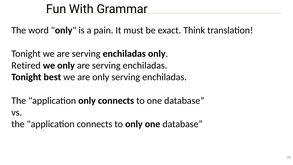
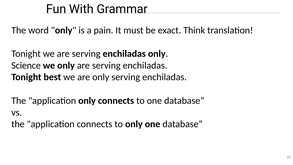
Retired: Retired -> Science
